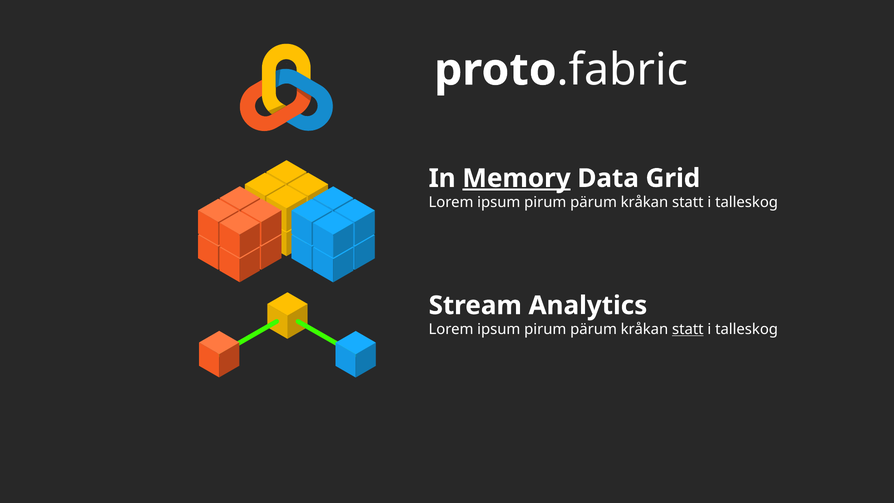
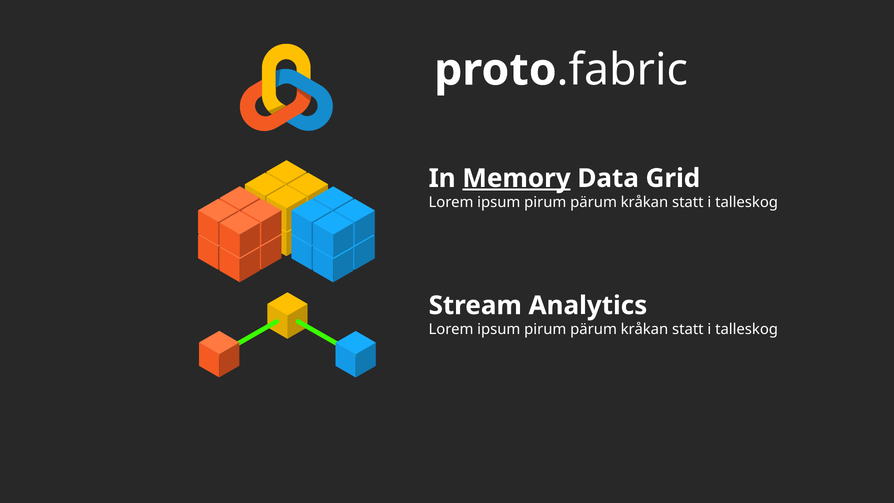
statt at (688, 329) underline: present -> none
